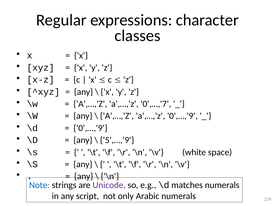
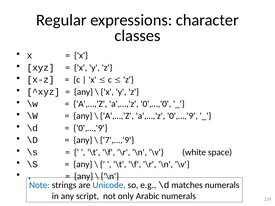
0',…,'7: 0',…,'7 -> 0',…,'0
5',…,'9: 5',…,'9 -> 7',…,'9
Unicode colour: purple -> blue
